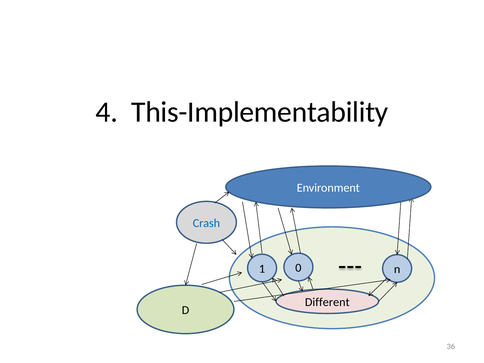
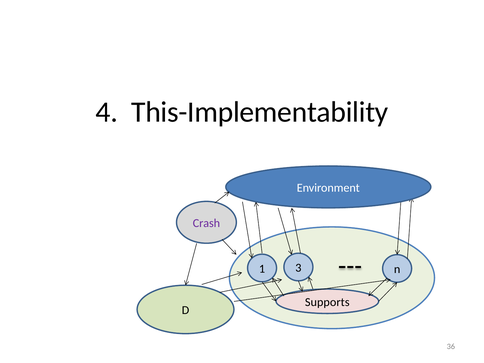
Crash colour: blue -> purple
0: 0 -> 3
Different: Different -> Supports
